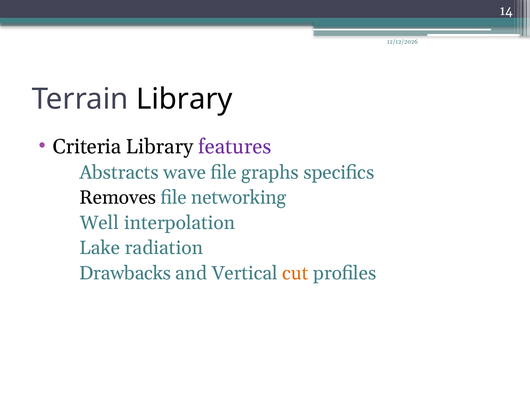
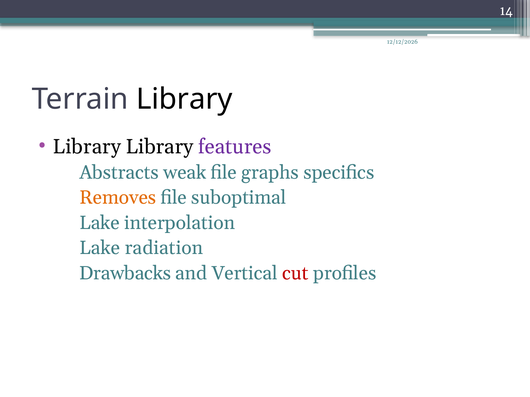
Criteria at (87, 147): Criteria -> Library
wave: wave -> weak
Removes colour: black -> orange
networking: networking -> suboptimal
Well at (99, 223): Well -> Lake
cut colour: orange -> red
